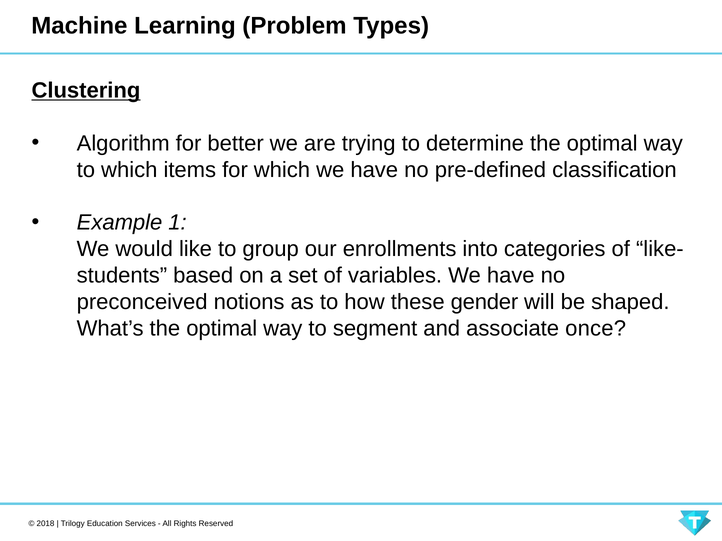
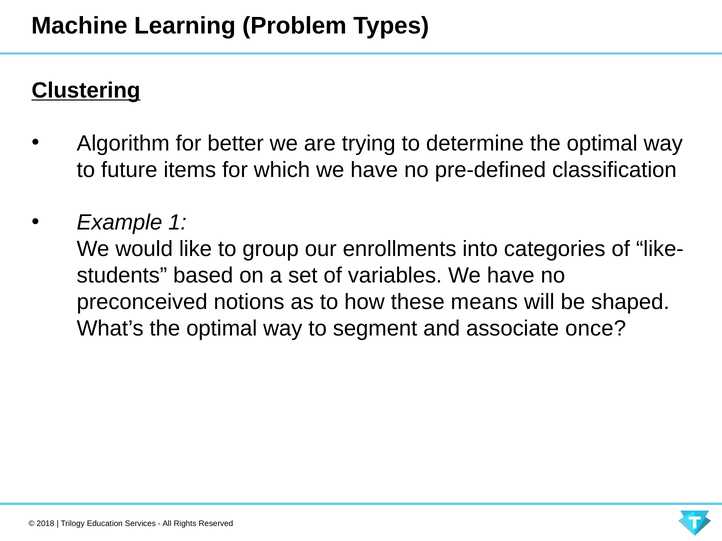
to which: which -> future
gender: gender -> means
